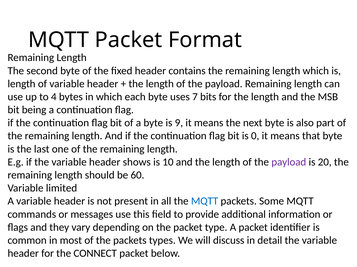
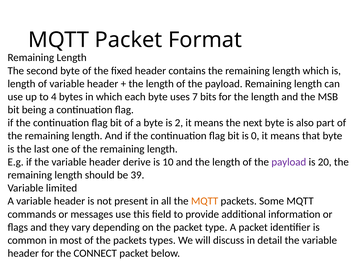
9: 9 -> 2
shows: shows -> derive
60: 60 -> 39
MQTT at (205, 202) colour: blue -> orange
